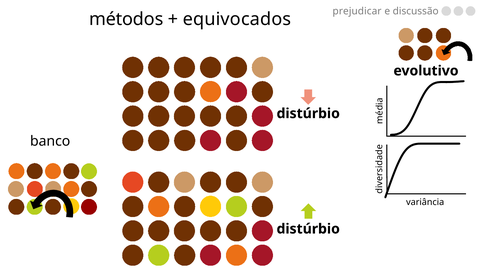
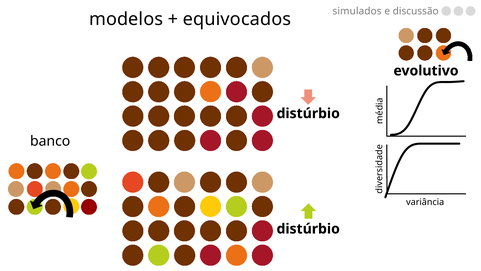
prejudicar: prejudicar -> simulados
métodos: métodos -> modelos
